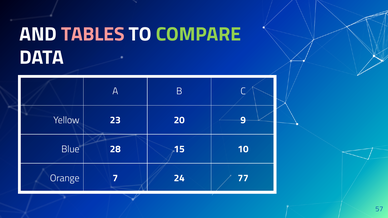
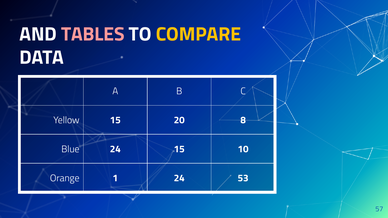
COMPARE colour: light green -> yellow
Yellow 23: 23 -> 15
9: 9 -> 8
Blue 28: 28 -> 24
7: 7 -> 1
77: 77 -> 53
